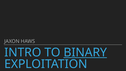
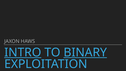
INTRO underline: none -> present
